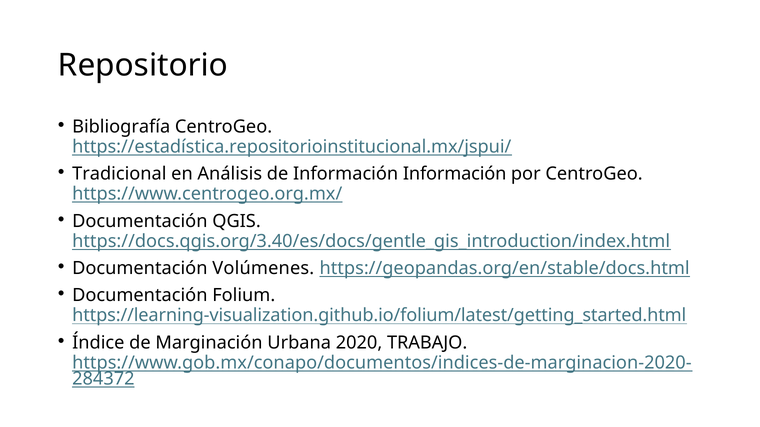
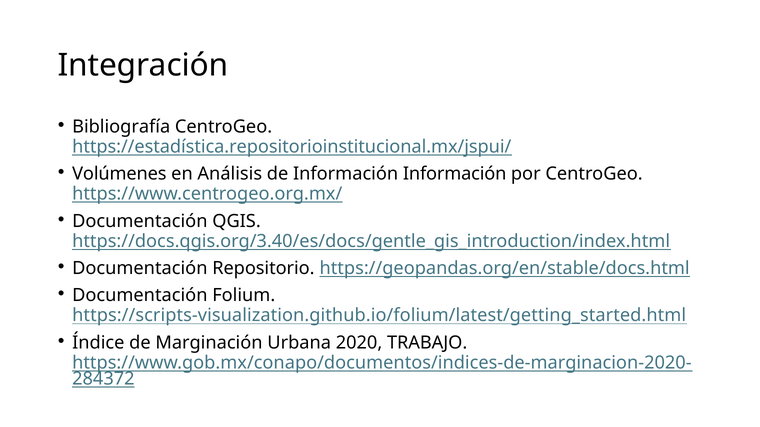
Repositorio: Repositorio -> Integración
Tradicional: Tradicional -> Volúmenes
Volúmenes: Volúmenes -> Repositorio
https://learning-visualization.github.io/folium/latest/getting_started.html: https://learning-visualization.github.io/folium/latest/getting_started.html -> https://scripts-visualization.github.io/folium/latest/getting_started.html
